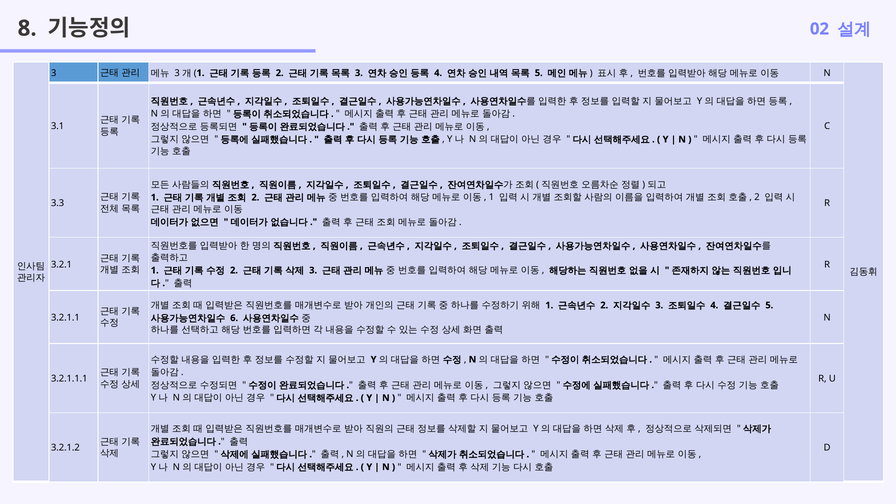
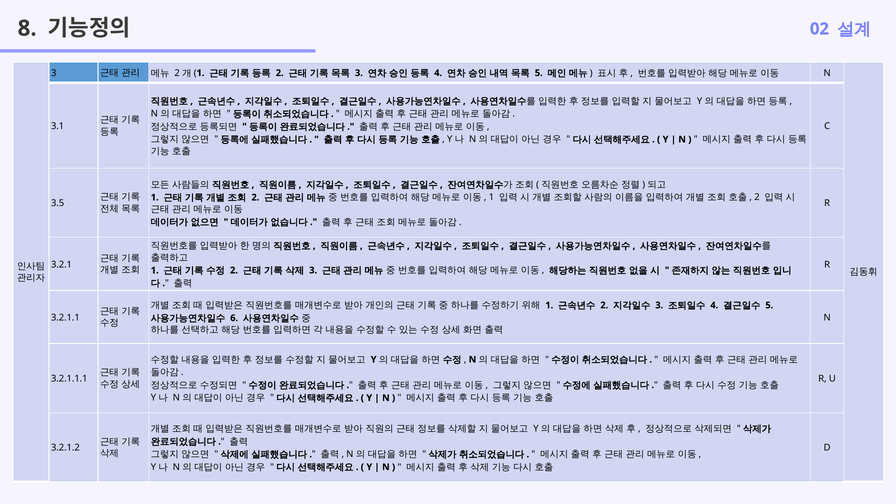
3 at (177, 73): 3 -> 2
3.3: 3.3 -> 3.5
